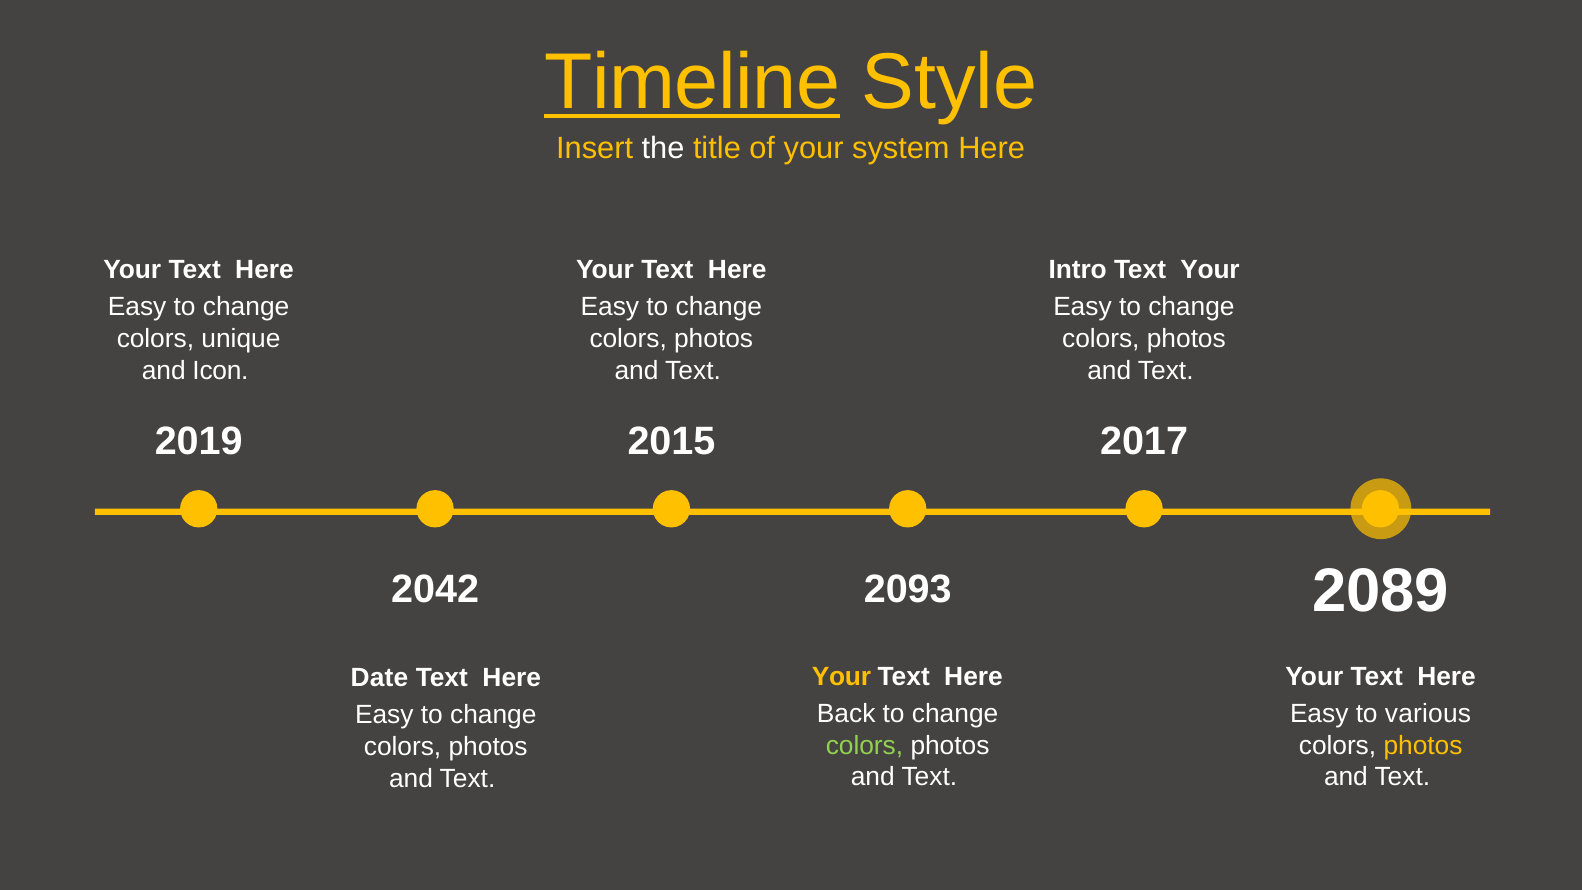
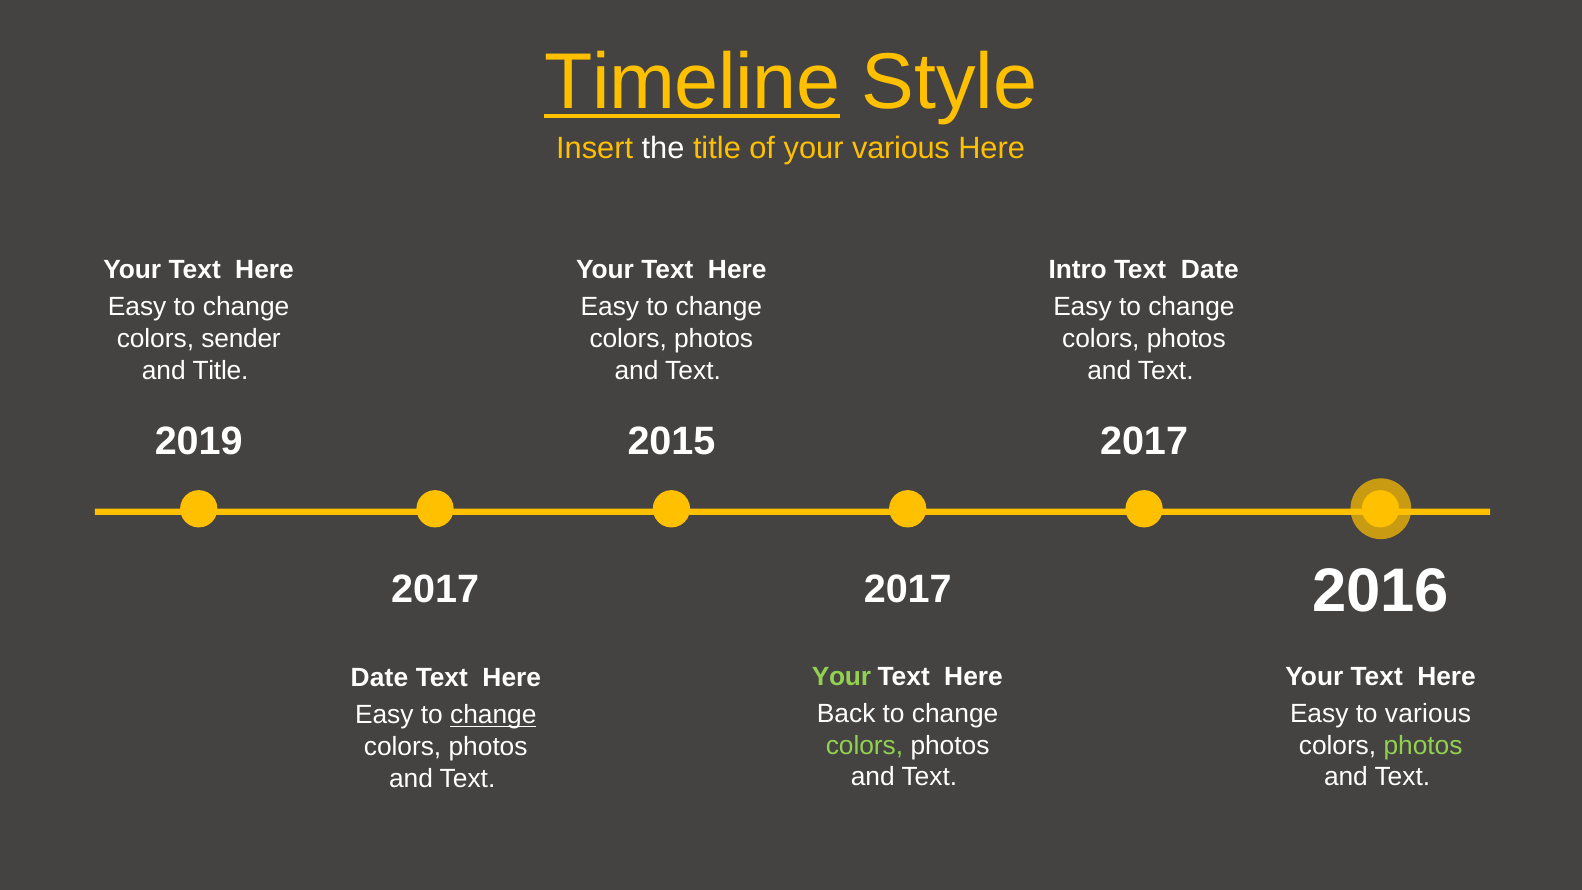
your system: system -> various
Your at (1210, 270): Your -> Date
unique: unique -> sender
and Icon: Icon -> Title
2089: 2089 -> 2016
2042 at (435, 590): 2042 -> 2017
2093 at (908, 590): 2093 -> 2017
Your at (841, 676) colour: yellow -> light green
change at (493, 715) underline: none -> present
photos at (1423, 746) colour: yellow -> light green
